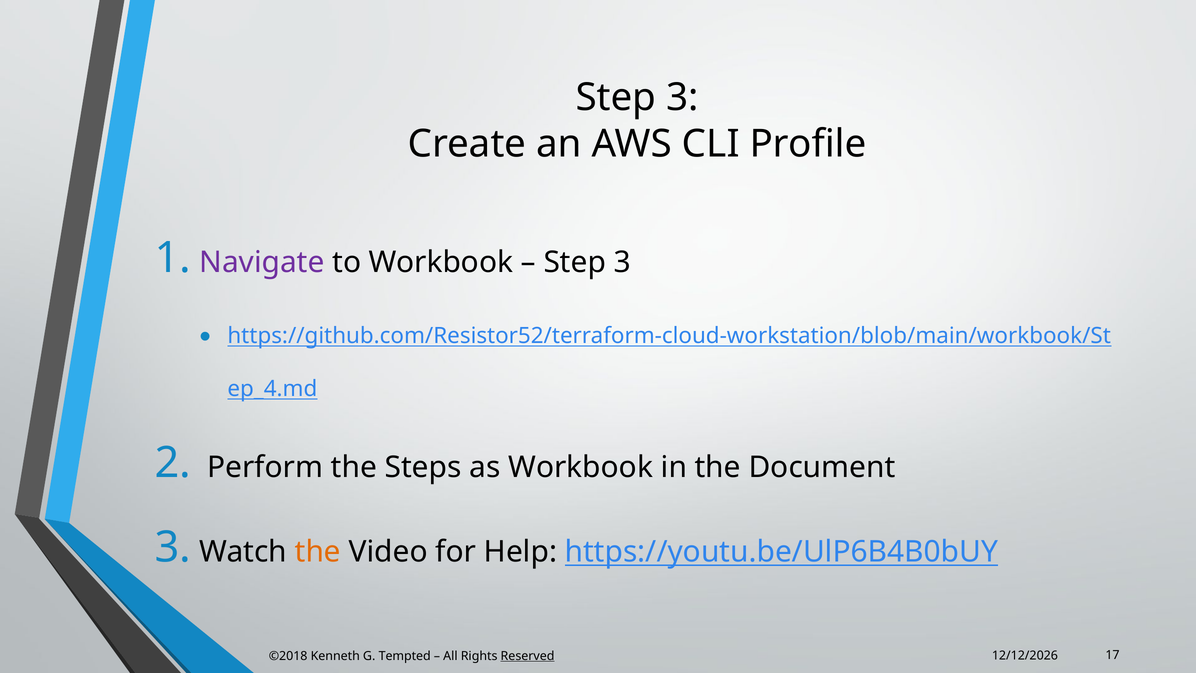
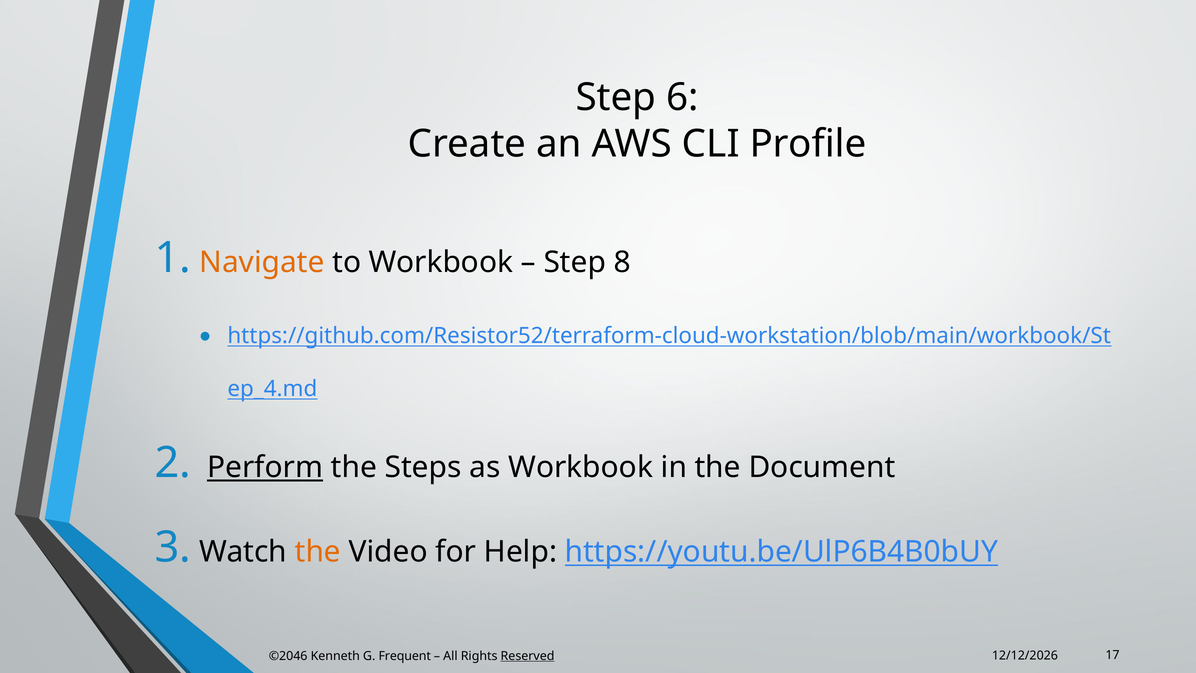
3 at (682, 98): 3 -> 6
Navigate colour: purple -> orange
3 at (622, 262): 3 -> 8
Perform underline: none -> present
©2018: ©2018 -> ©2046
Tempted: Tempted -> Frequent
